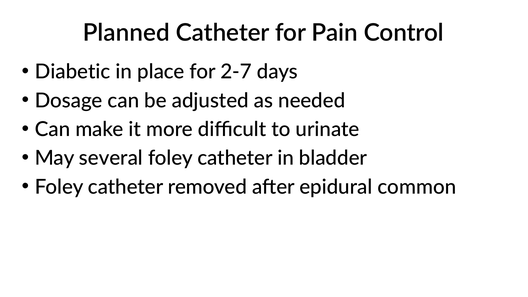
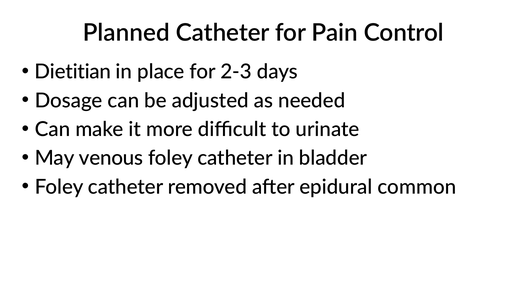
Diabetic: Diabetic -> Dietitian
2-7: 2-7 -> 2-3
several: several -> venous
